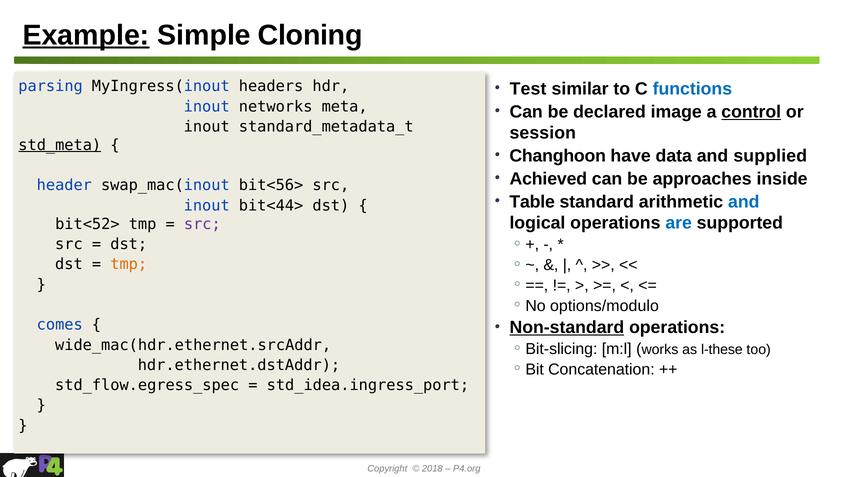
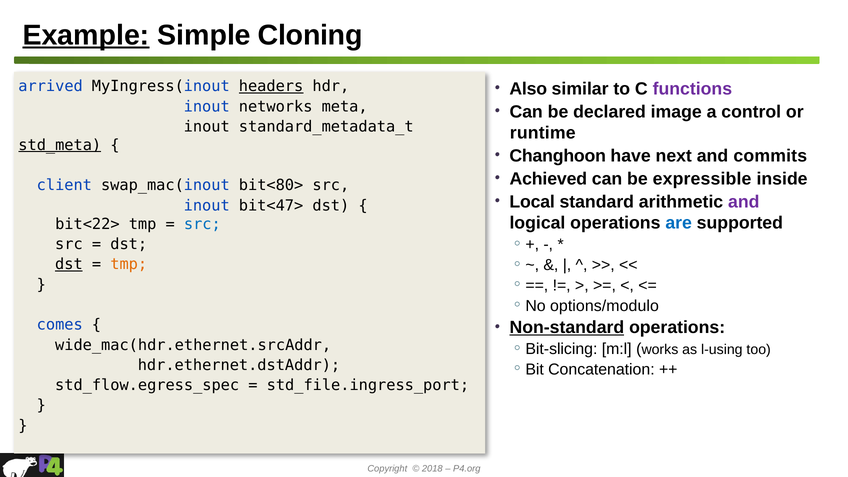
parsing: parsing -> arrived
headers underline: none -> present
Test: Test -> Also
functions colour: blue -> purple
control underline: present -> none
session: session -> runtime
data: data -> next
supplied: supplied -> commits
approaches: approaches -> expressible
header: header -> client
bit<56>: bit<56> -> bit<80>
Table: Table -> Local
and at (744, 202) colour: blue -> purple
bit<44>: bit<44> -> bit<47>
bit<52>: bit<52> -> bit<22>
src at (202, 224) colour: purple -> blue
dst at (69, 264) underline: none -> present
l-these: l-these -> l-using
std_idea.ingress_port: std_idea.ingress_port -> std_file.ingress_port
